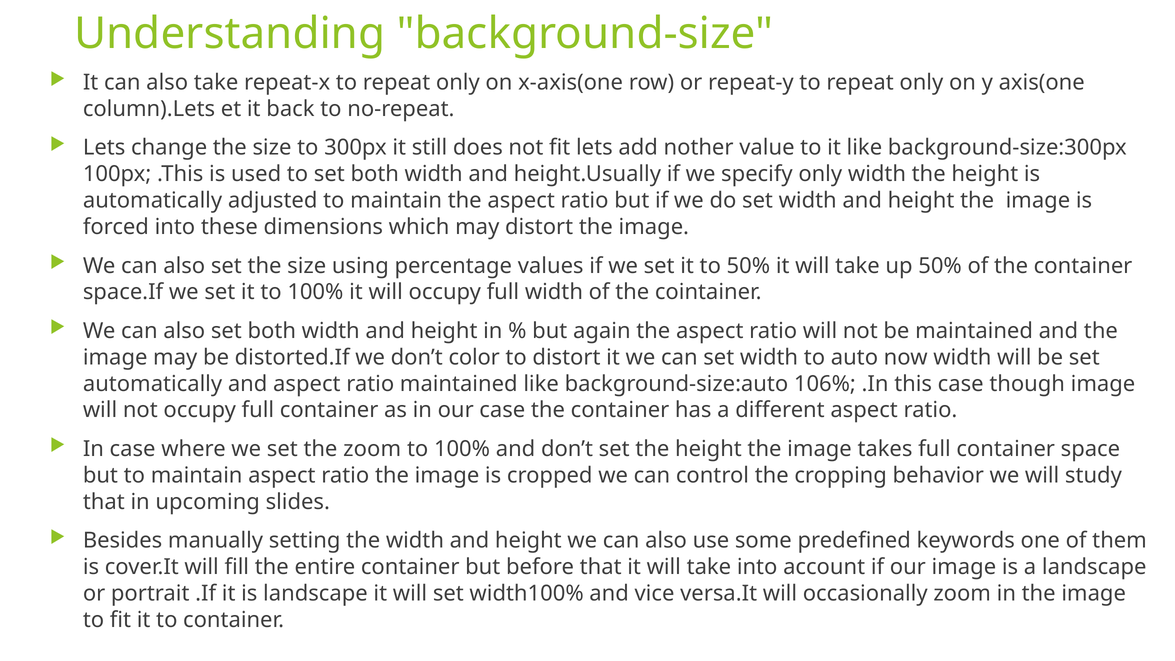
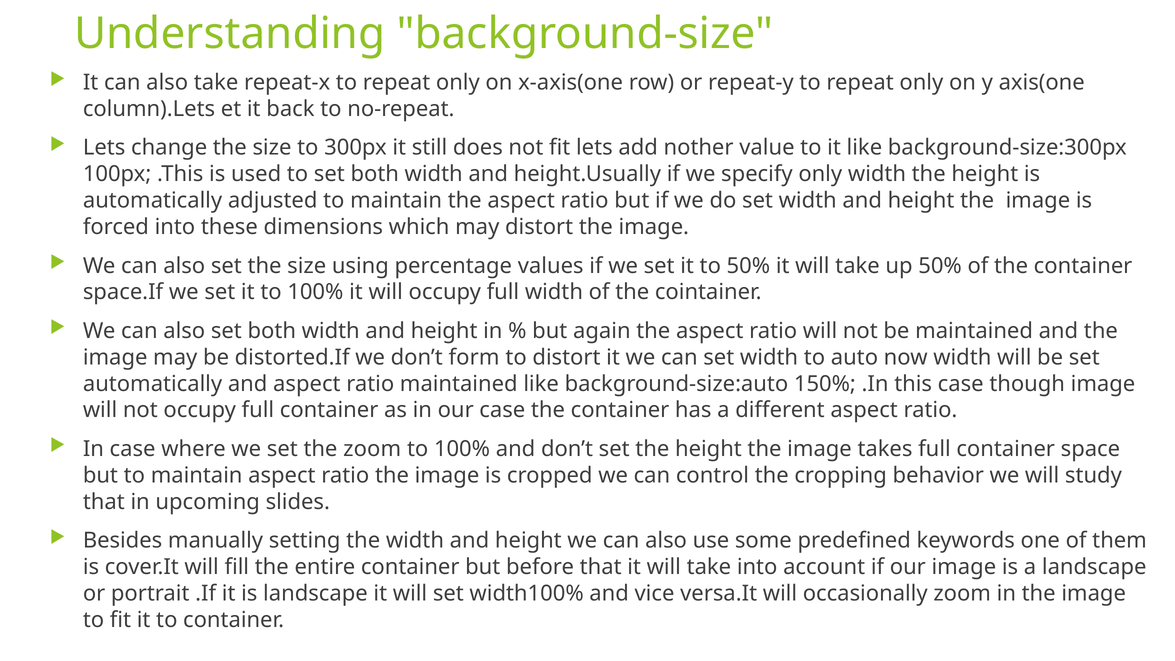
color: color -> form
106%: 106% -> 150%
